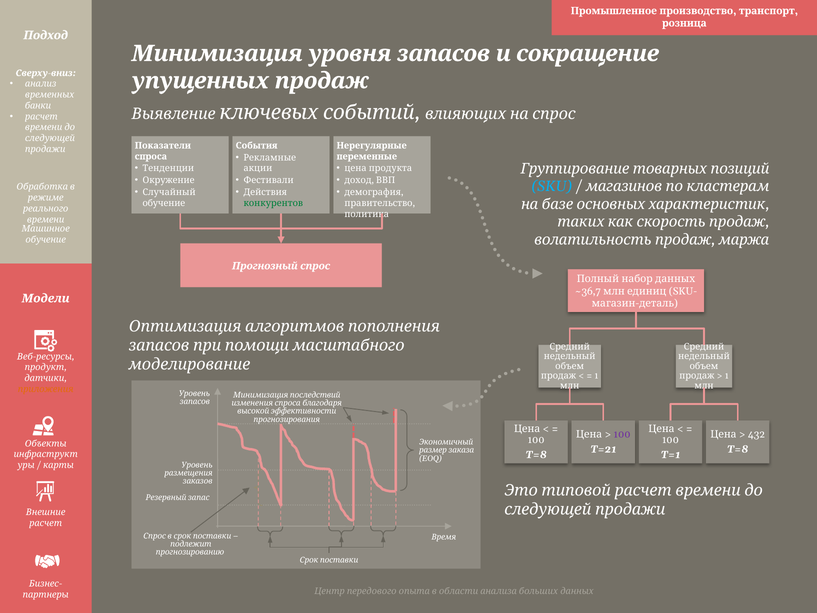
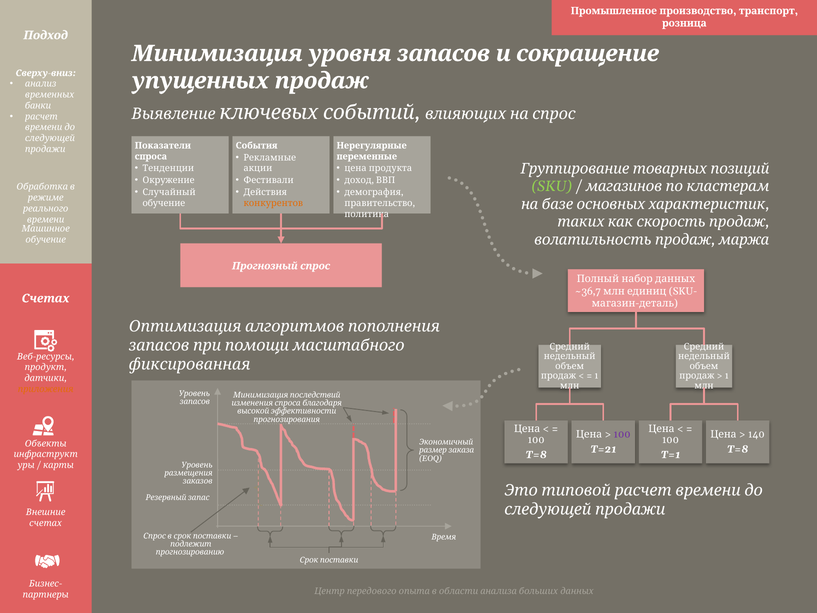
SKU colour: light blue -> light green
конкурентов colour: green -> orange
Модели at (46, 298): Модели -> Счетах
моделирование: моделирование -> фиксированная
432: 432 -> 140
расчет at (46, 523): расчет -> счетах
